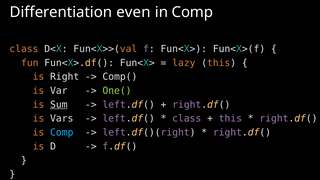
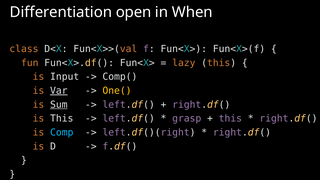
even: even -> open
in Comp: Comp -> When
Right: Right -> Input
Var underline: none -> present
One( colour: light green -> yellow
is Vars: Vars -> This
class at (187, 119): class -> grasp
